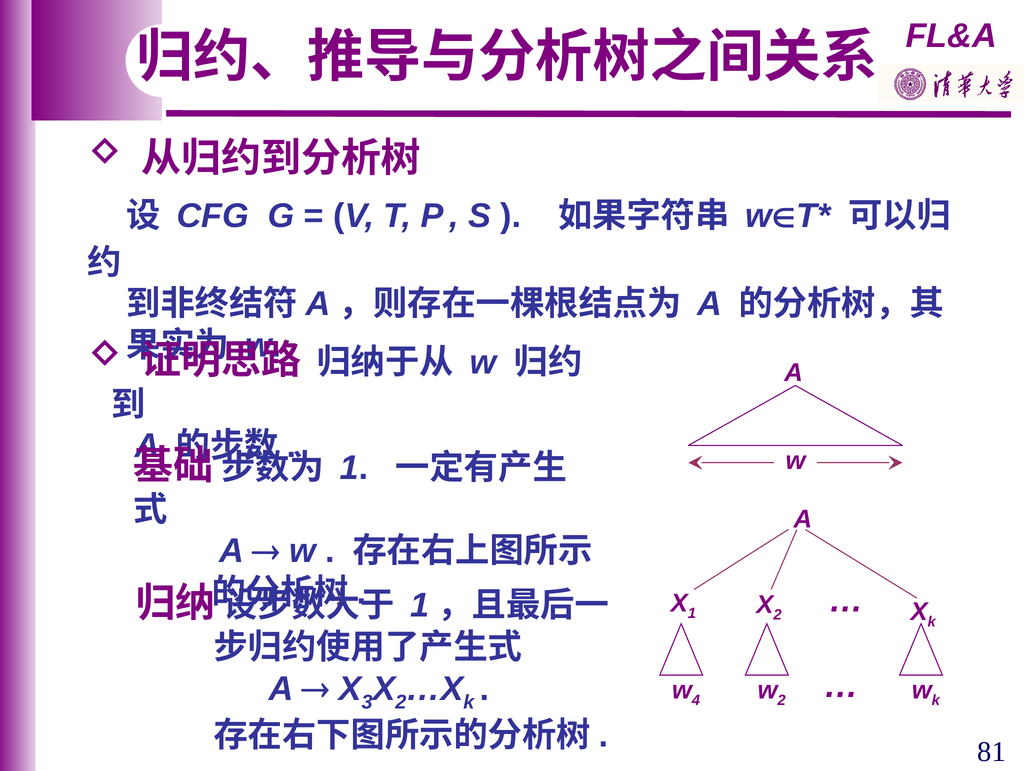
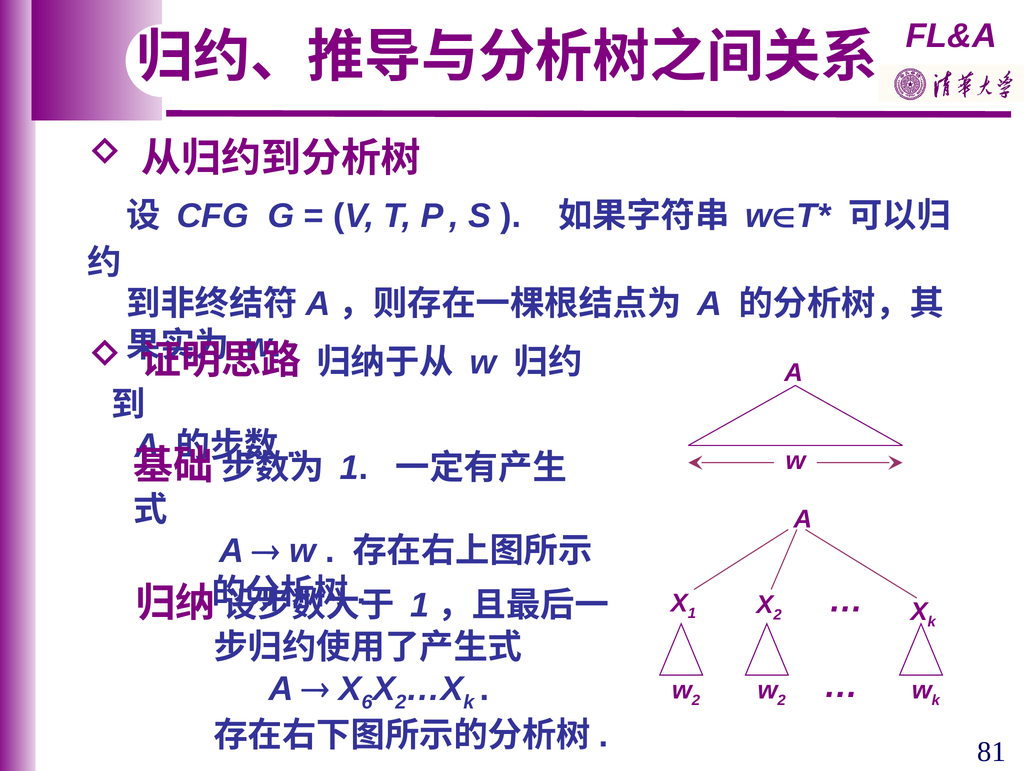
3: 3 -> 6
4 at (696, 700): 4 -> 2
